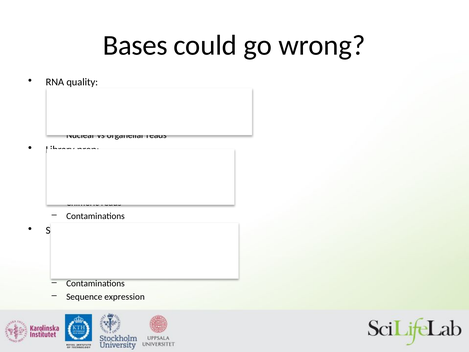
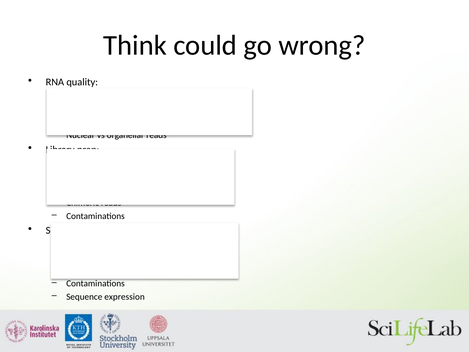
Bases at (135, 45): Bases -> Think
